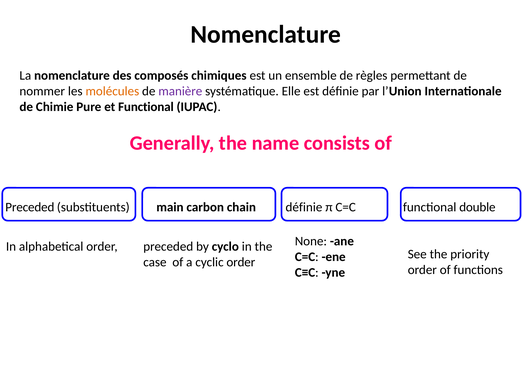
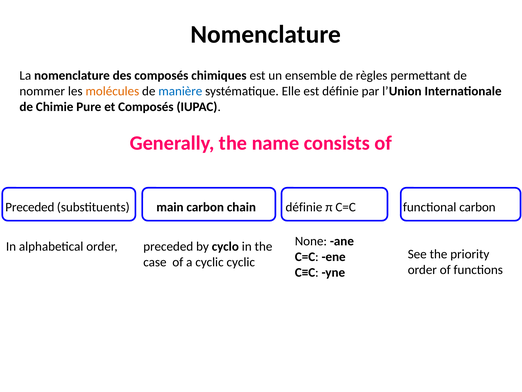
manière colour: purple -> blue
et Functional: Functional -> Composés
functional double: double -> carbon
cyclic order: order -> cyclic
